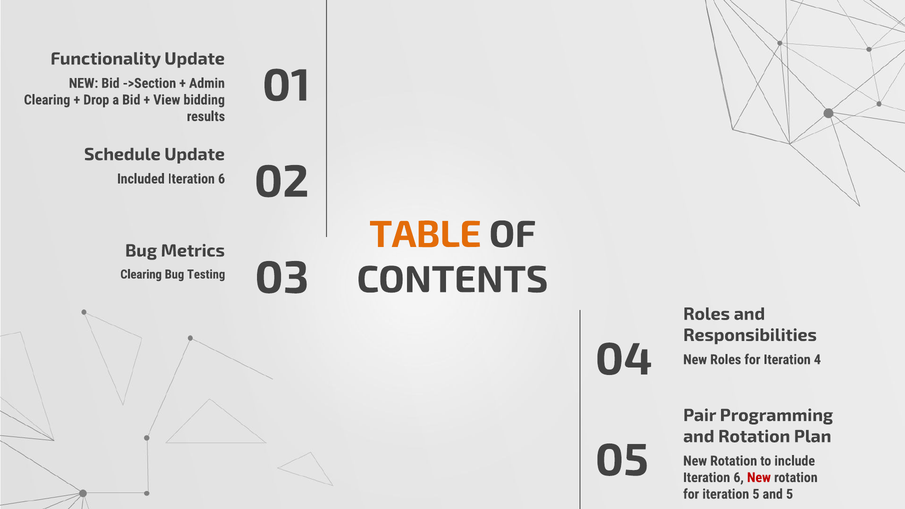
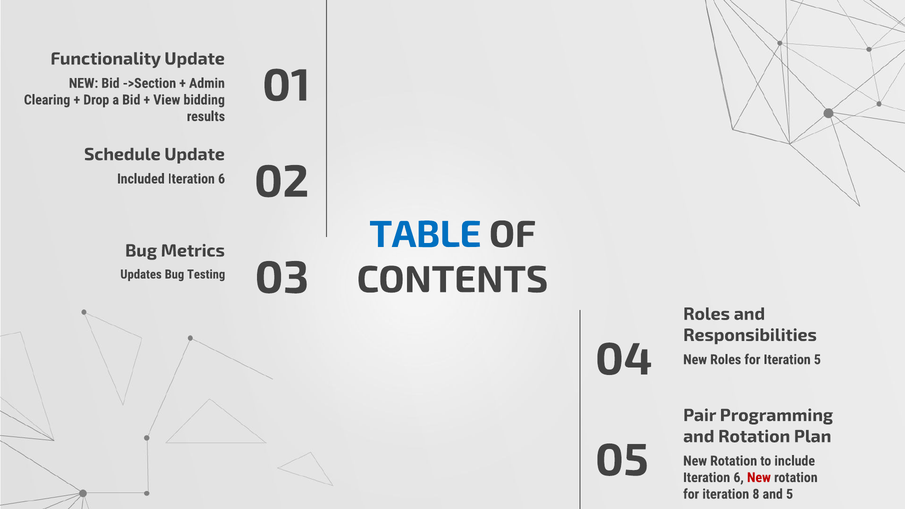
TABLE colour: orange -> blue
Clearing at (141, 274): Clearing -> Updates
Iteration 4: 4 -> 5
iteration 5: 5 -> 8
